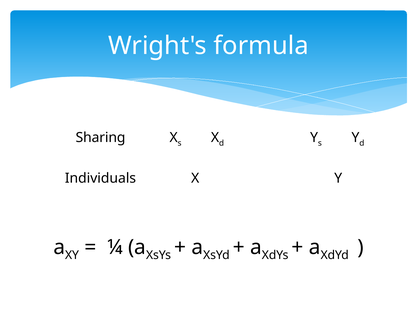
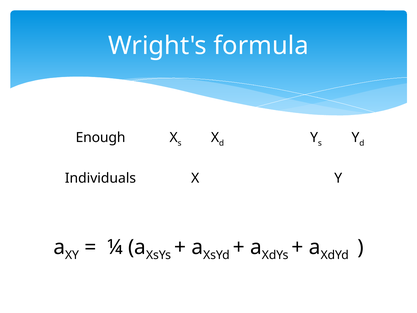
Sharing: Sharing -> Enough
